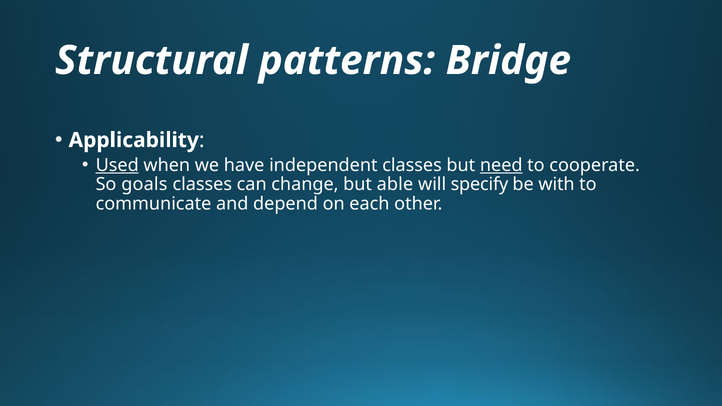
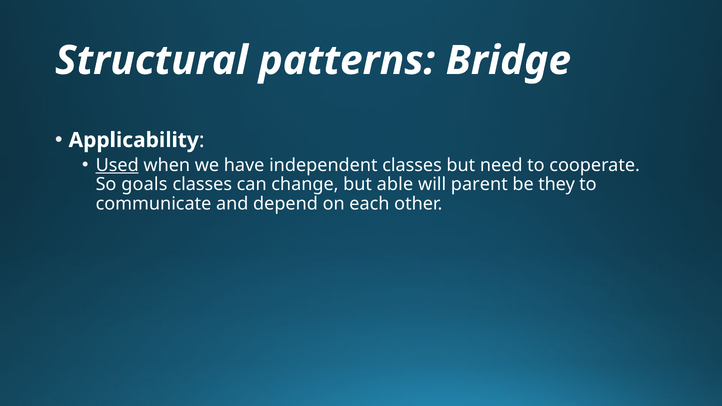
need underline: present -> none
specify: specify -> parent
with: with -> they
